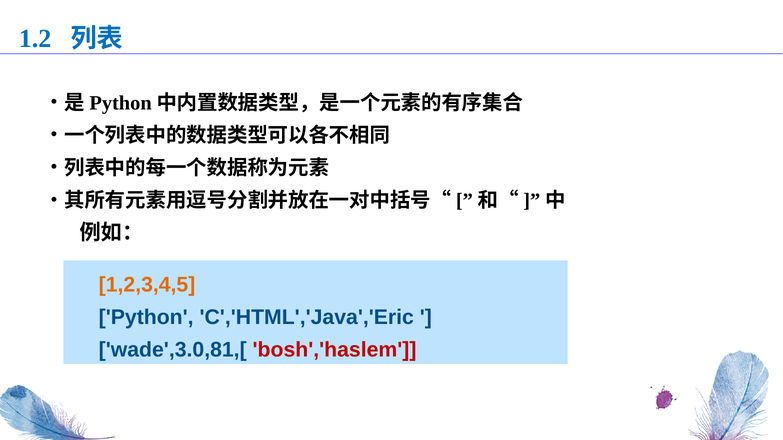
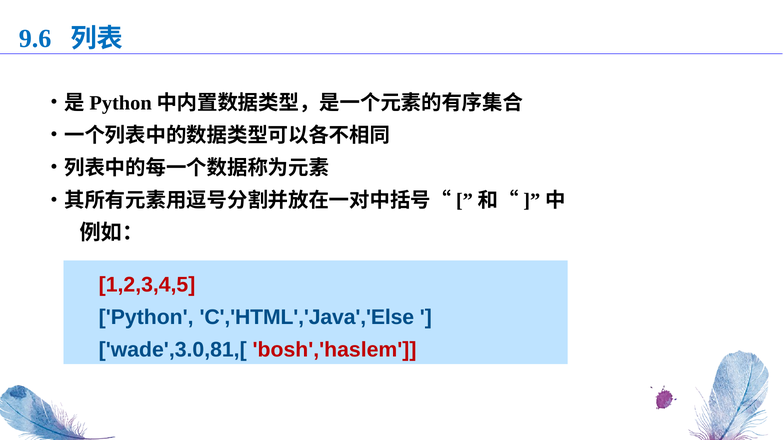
1.2: 1.2 -> 9.6
1,2,3,4,5 colour: orange -> red
C','HTML','Java','Eric: C','HTML','Java','Eric -> C','HTML','Java','Else
